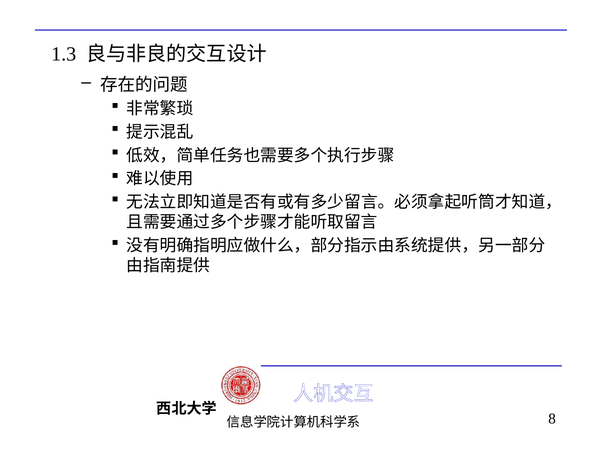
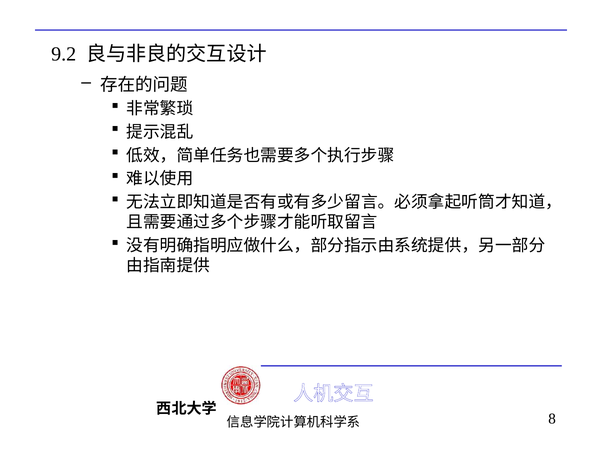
1.3: 1.3 -> 9.2
